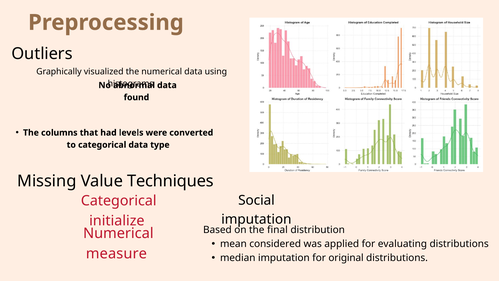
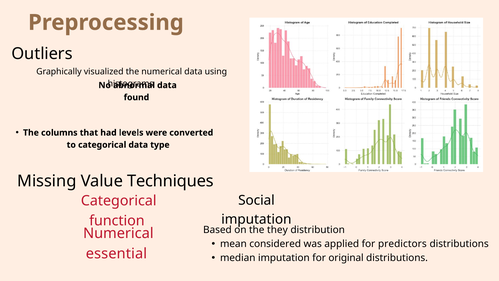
initialize: initialize -> function
final: final -> they
evaluating: evaluating -> predictors
measure: measure -> essential
